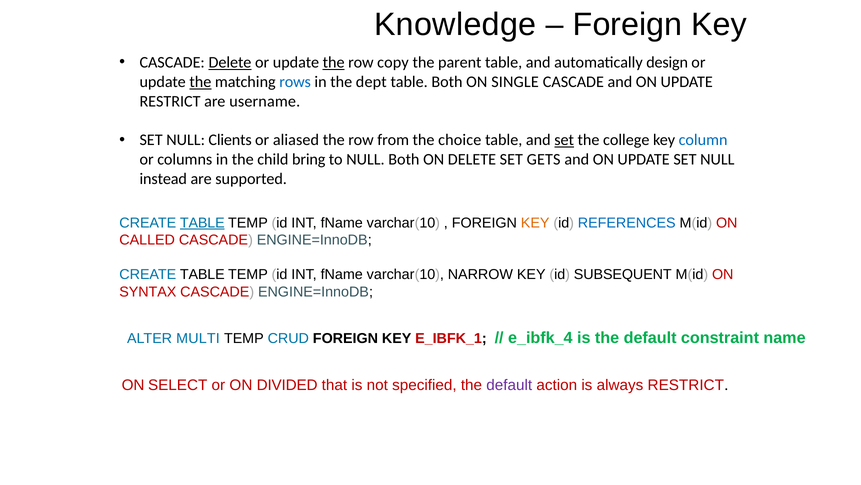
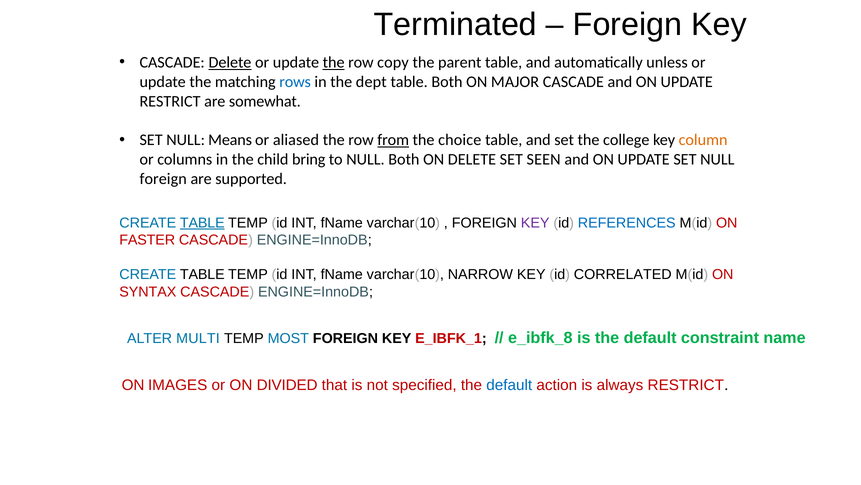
Knowledge: Knowledge -> Terminated
design: design -> unless
the at (200, 82) underline: present -> none
SINGLE: SINGLE -> MAJOR
username: username -> somewhat
Clients: Clients -> Means
from underline: none -> present
set at (564, 140) underline: present -> none
column colour: blue -> orange
GETS: GETS -> SEEN
instead at (163, 179): instead -> foreign
KEY at (535, 223) colour: orange -> purple
CALLED: CALLED -> FASTER
SUBSEQUENT: SUBSEQUENT -> CORRELATED
CRUD: CRUD -> MOST
e_ibfk_4: e_ibfk_4 -> e_ibfk_8
SELECT: SELECT -> IMAGES
default at (509, 385) colour: purple -> blue
